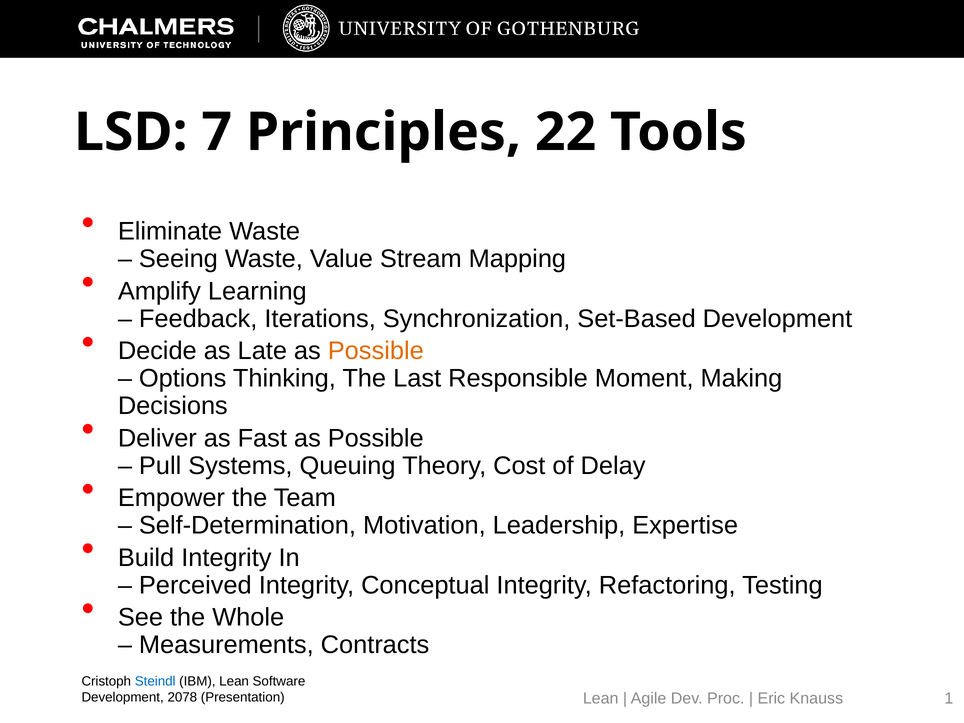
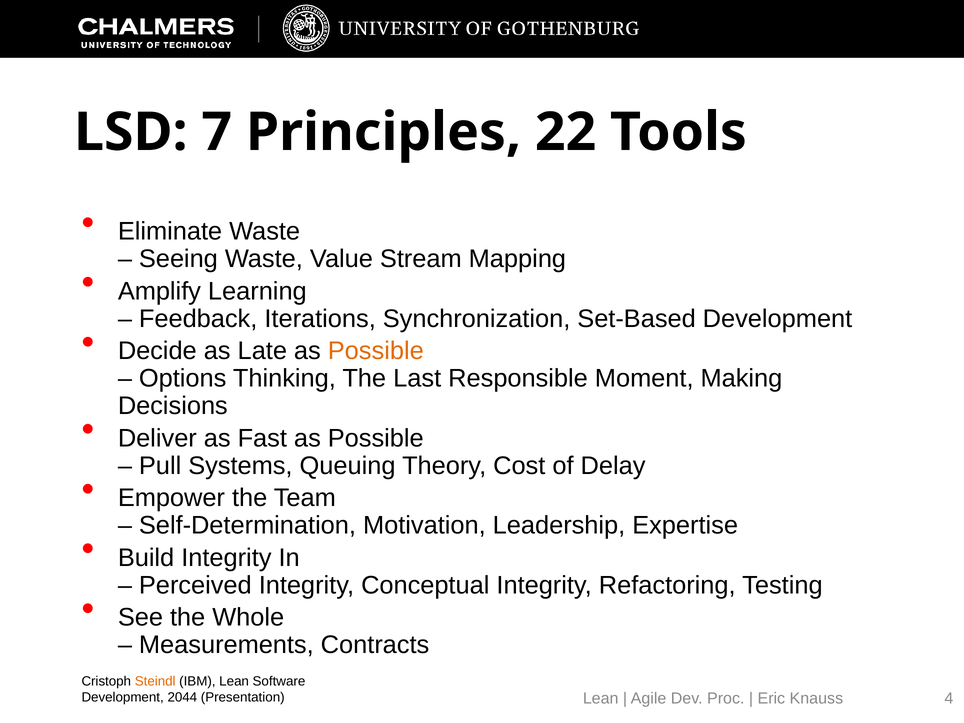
Steindl colour: blue -> orange
2078: 2078 -> 2044
1: 1 -> 4
